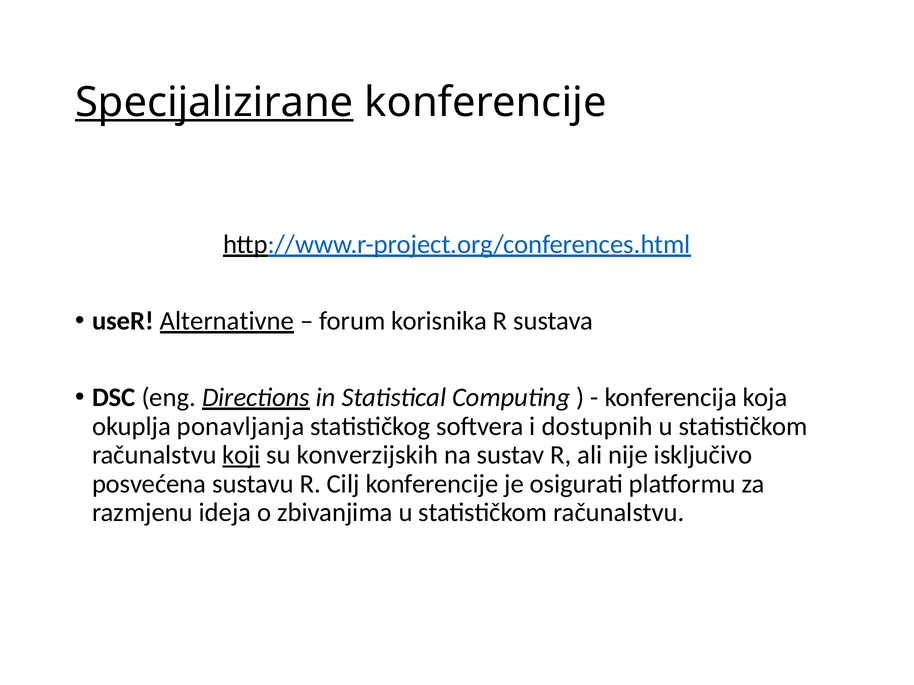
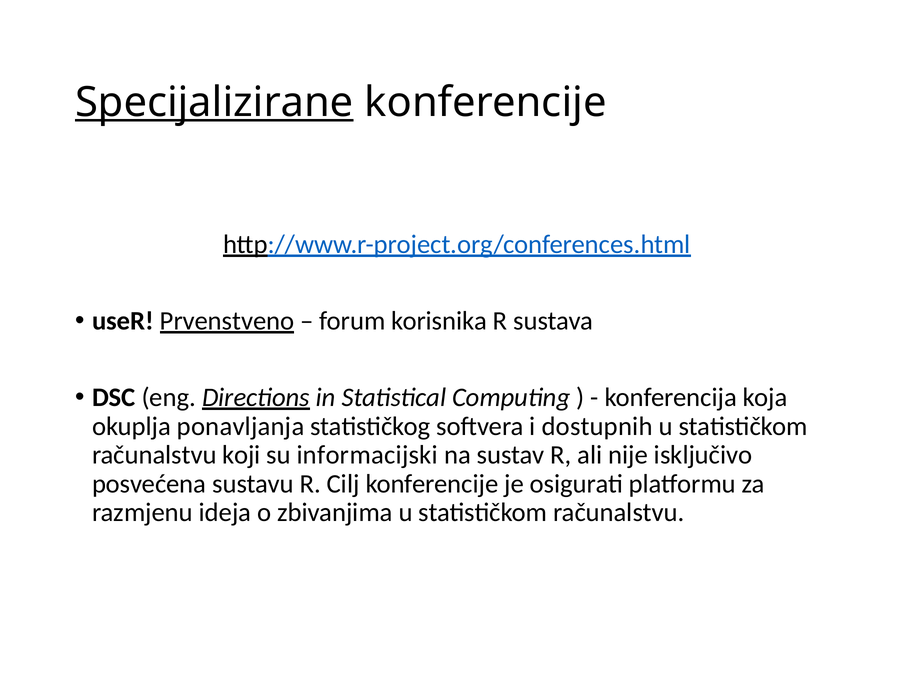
Alternativne: Alternativne -> Prvenstveno
koji underline: present -> none
konverzijskih: konverzijskih -> informacijski
